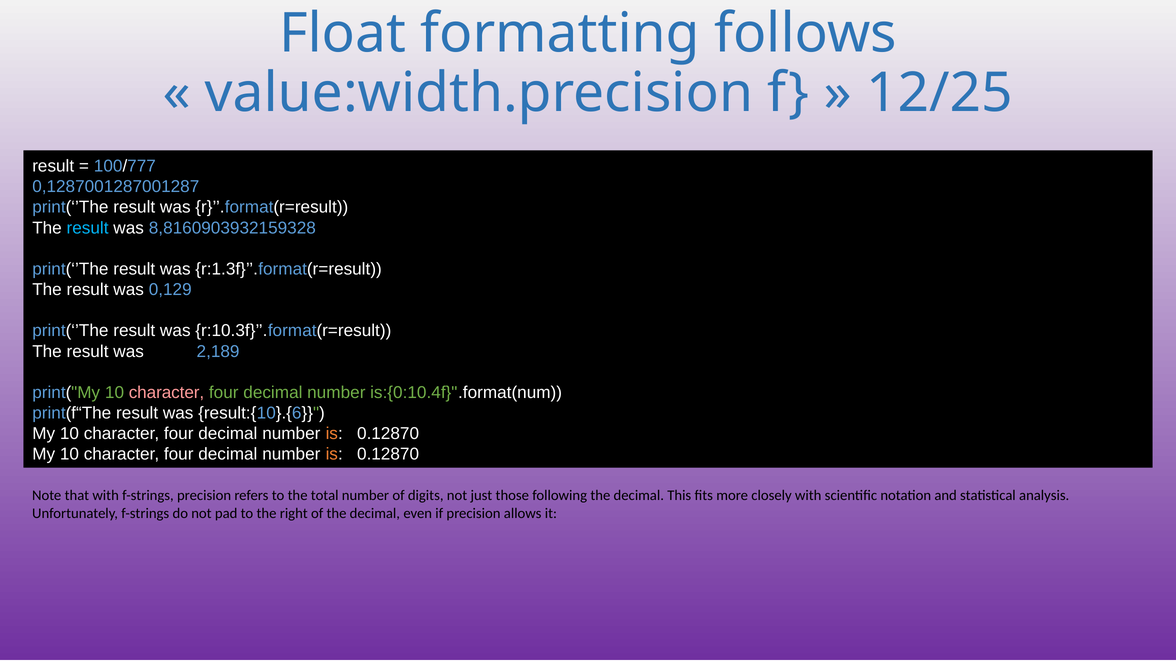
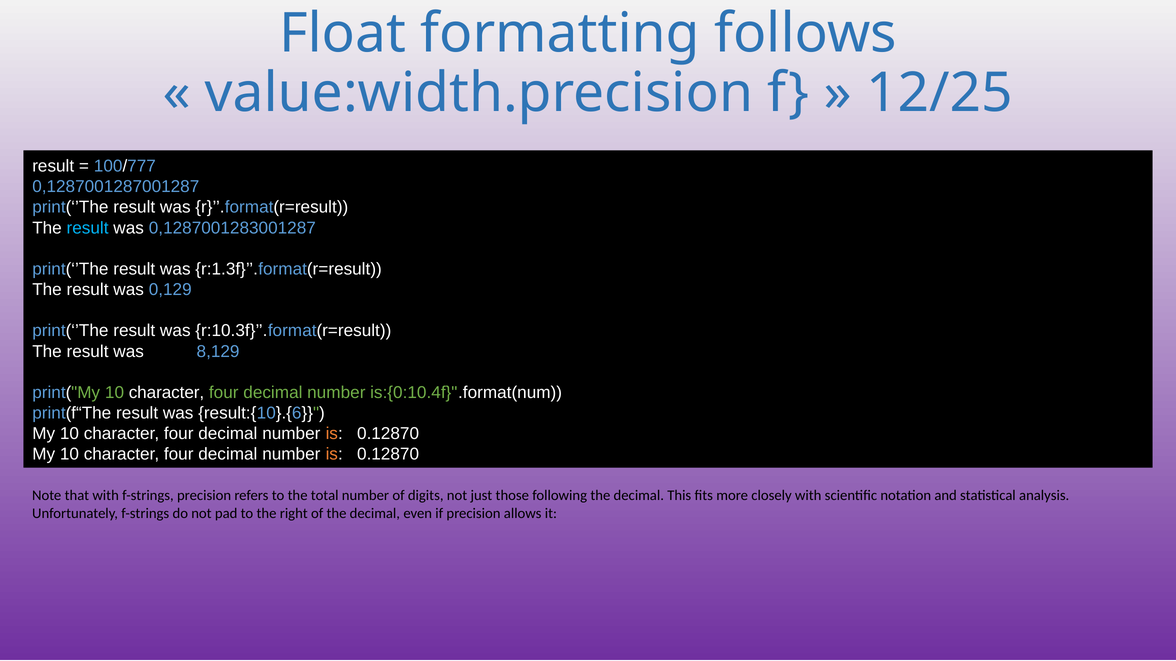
8,8160903932159328: 8,8160903932159328 -> 0,1287001283001287
2,189: 2,189 -> 8,129
character at (166, 393) colour: pink -> white
